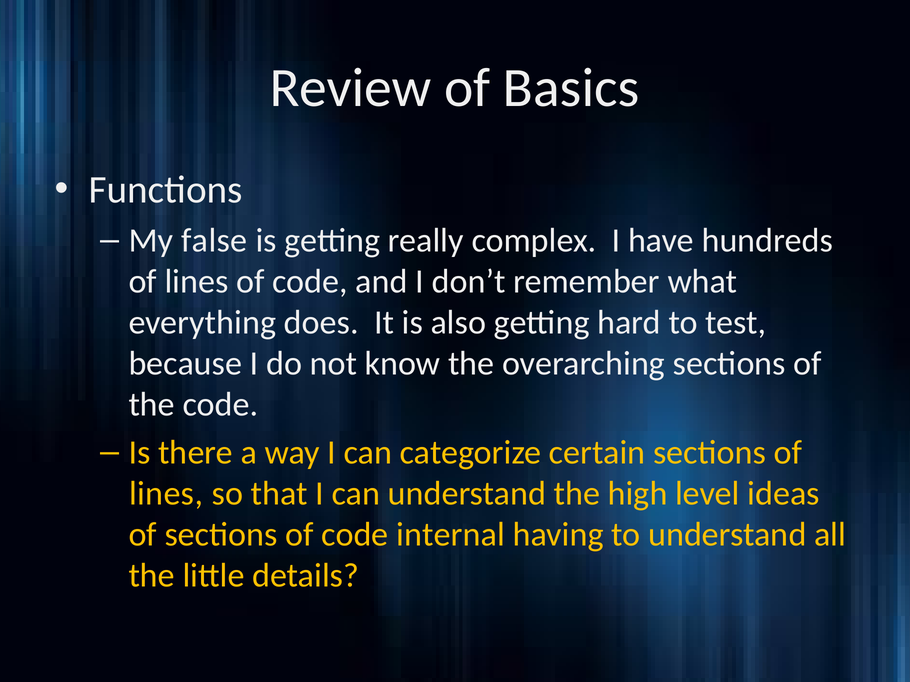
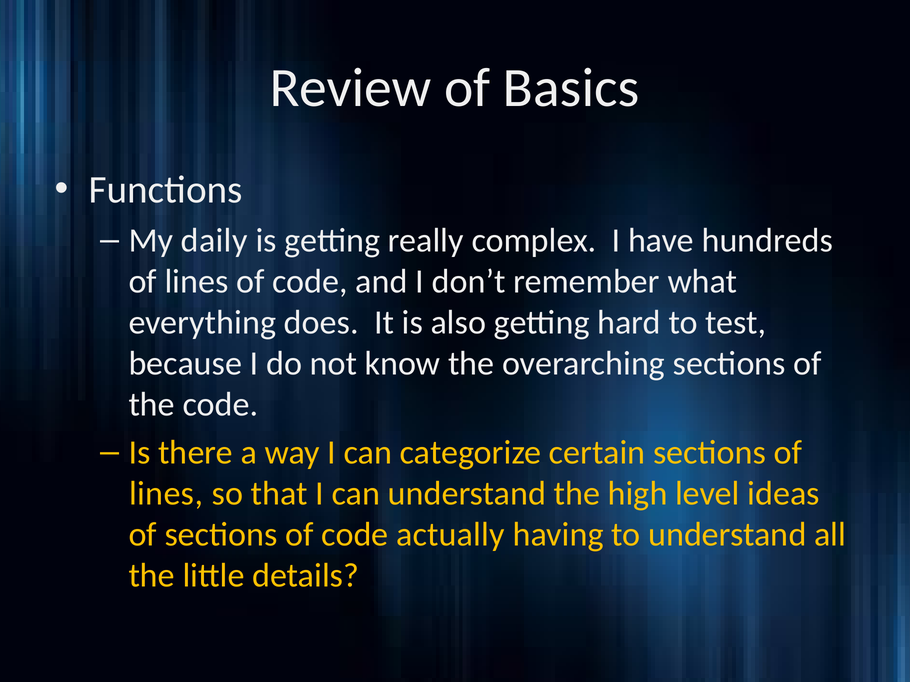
false: false -> daily
internal: internal -> actually
